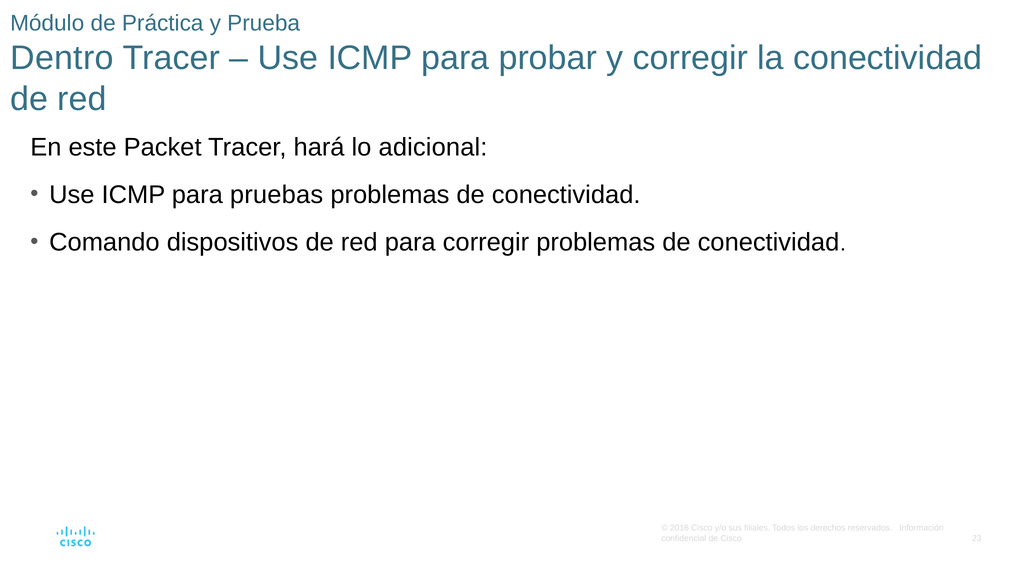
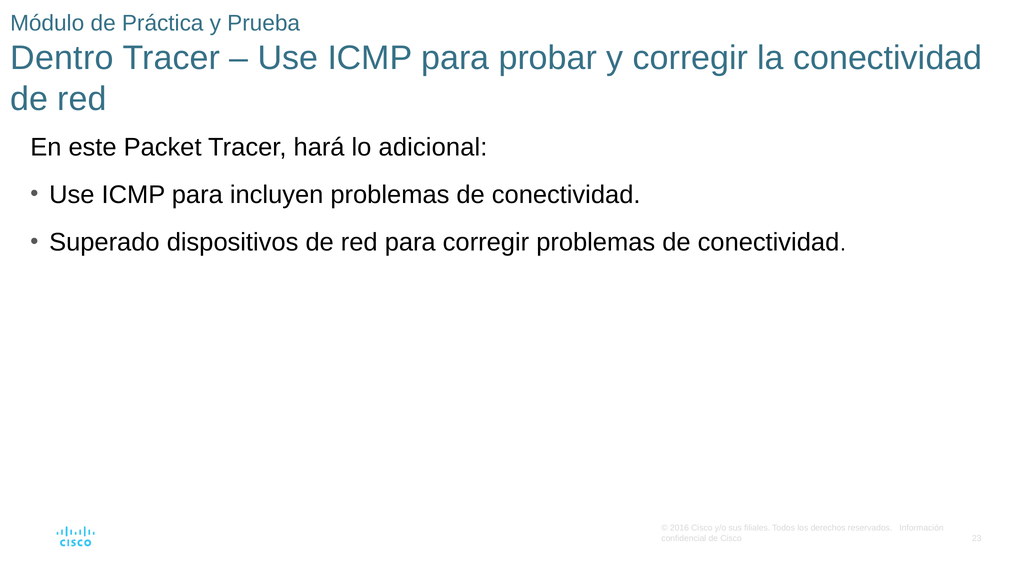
pruebas: pruebas -> incluyen
Comando: Comando -> Superado
